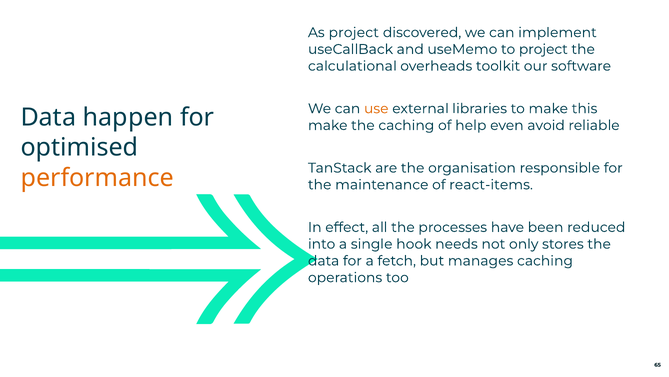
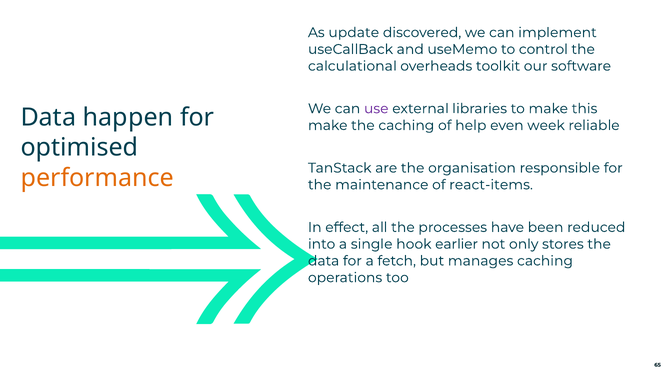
As project: project -> update
to project: project -> control
use colour: orange -> purple
avoid: avoid -> week
needs: needs -> earlier
